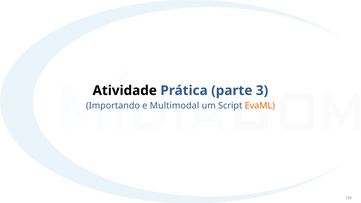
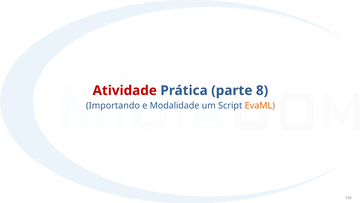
Atividade colour: black -> red
3: 3 -> 8
Multimodal: Multimodal -> Modalidade
